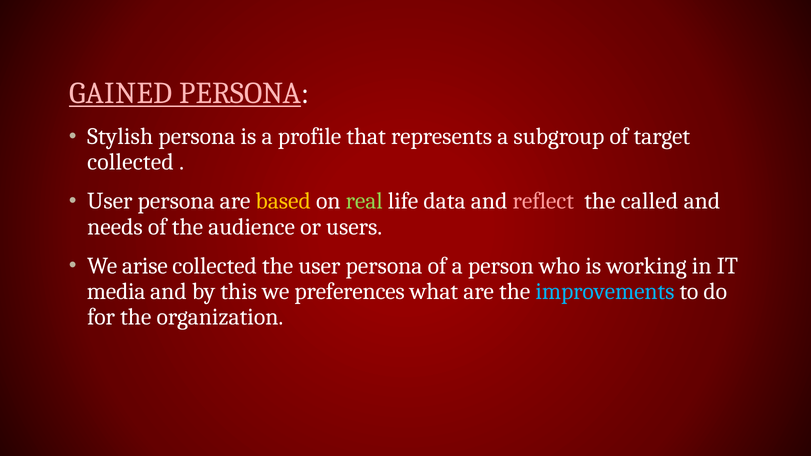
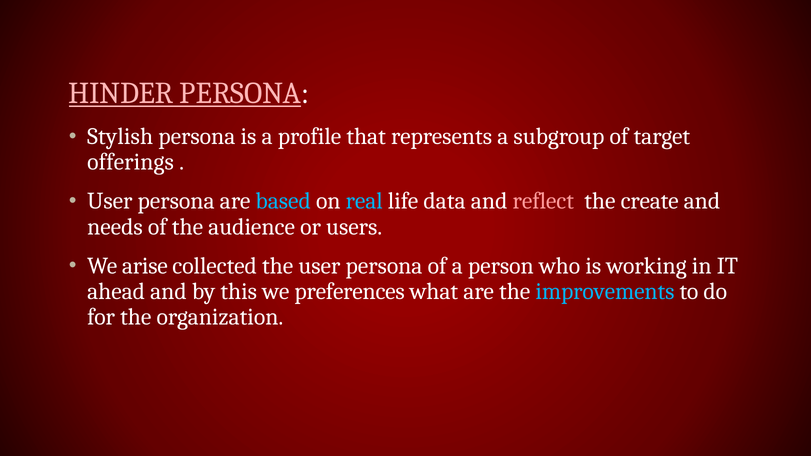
GAINED: GAINED -> HINDER
collected at (130, 162): collected -> offerings
based colour: yellow -> light blue
real colour: light green -> light blue
called: called -> create
media: media -> ahead
